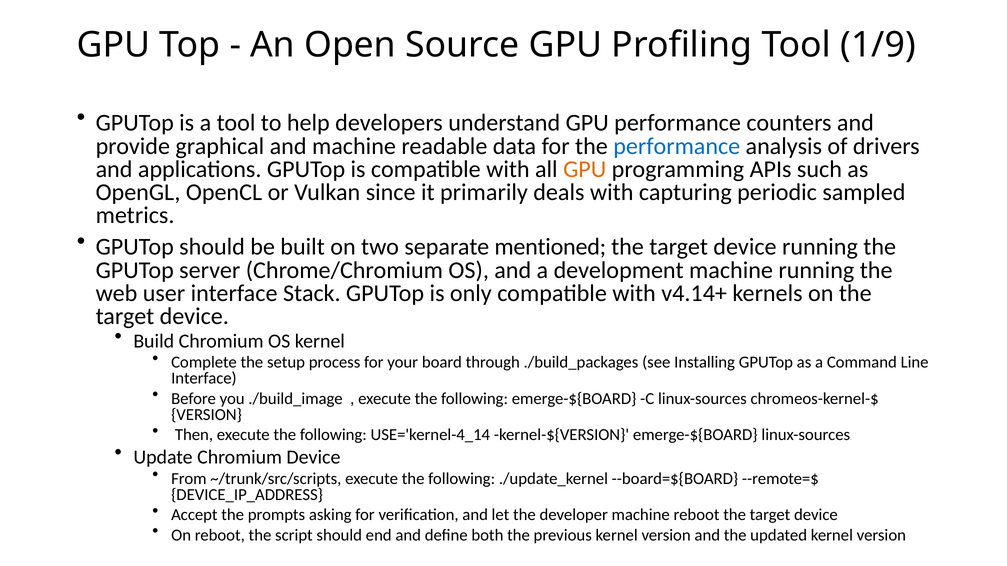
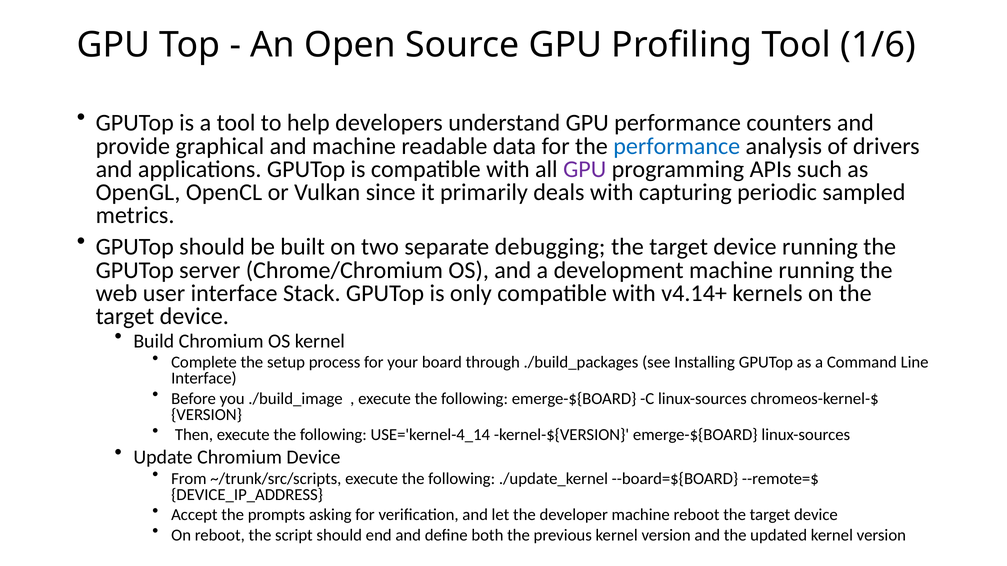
1/9: 1/9 -> 1/6
GPU at (585, 169) colour: orange -> purple
mentioned: mentioned -> debugging
